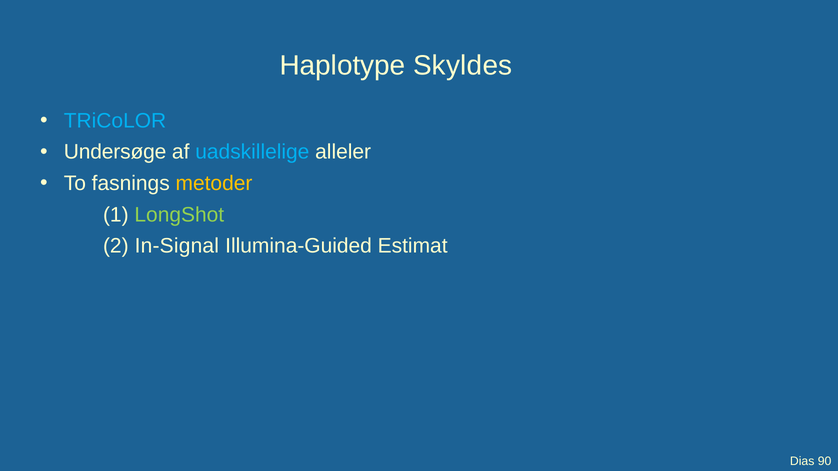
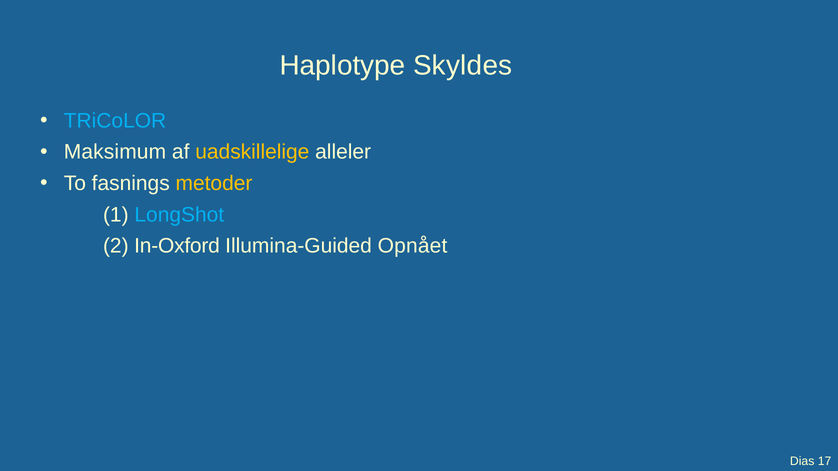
Undersøge: Undersøge -> Maksimum
uadskillelige colour: light blue -> yellow
LongShot colour: light green -> light blue
In-Signal: In-Signal -> In-Oxford
Estimat: Estimat -> Opnået
90: 90 -> 17
